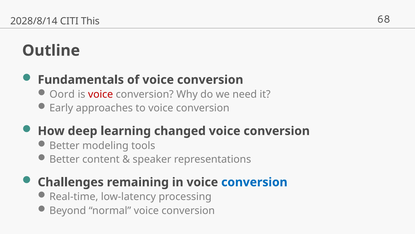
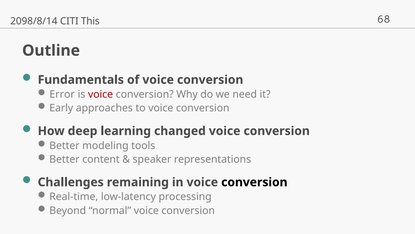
2028/8/14: 2028/8/14 -> 2098/8/14
Oord: Oord -> Error
conversion at (254, 182) colour: blue -> black
